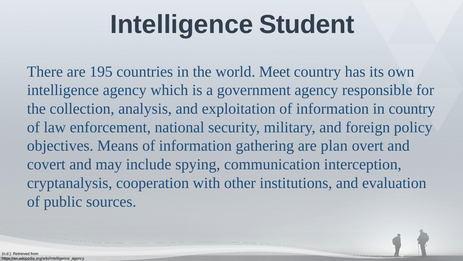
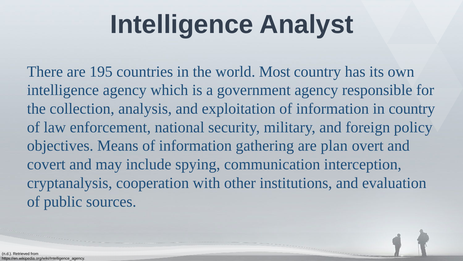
Student: Student -> Analyst
Meet: Meet -> Most
